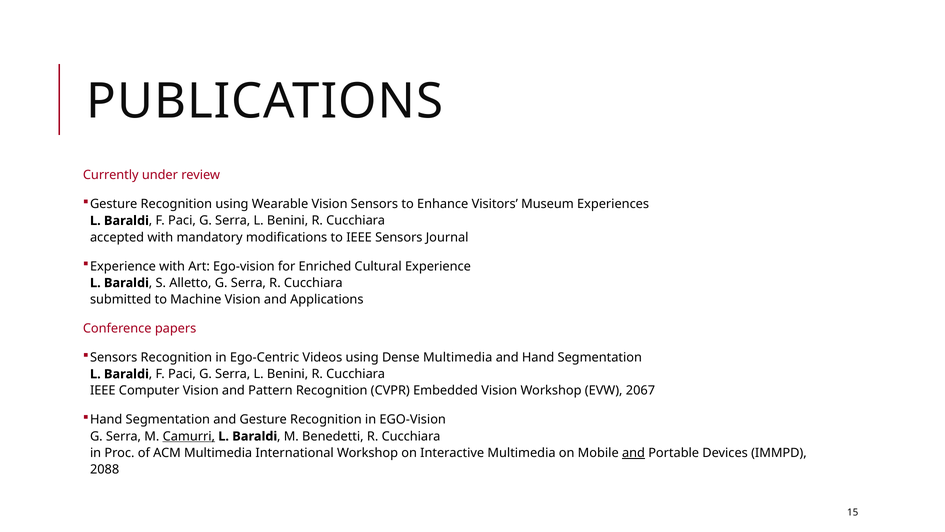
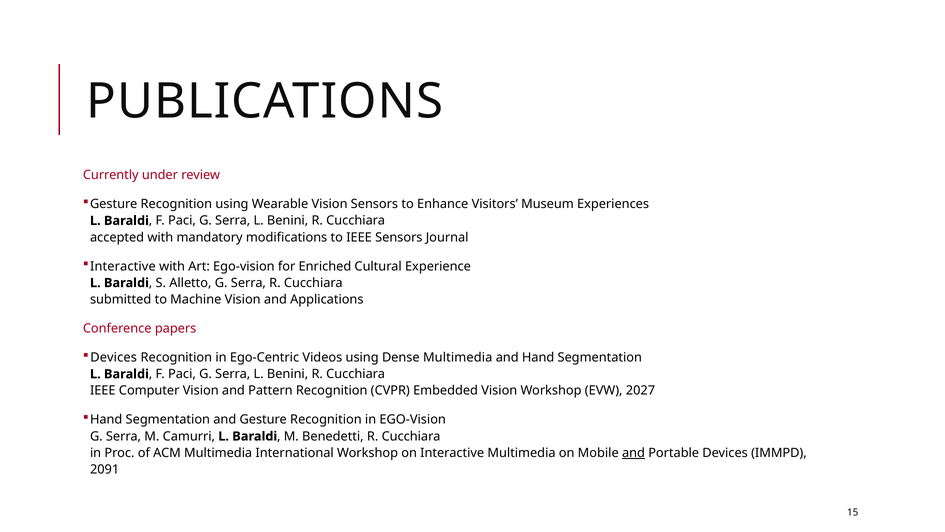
Experience at (123, 266): Experience -> Interactive
Sensors at (114, 357): Sensors -> Devices
2067: 2067 -> 2027
Camurri underline: present -> none
2088: 2088 -> 2091
